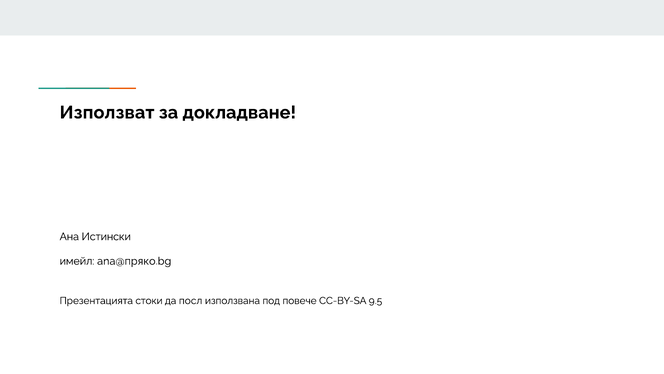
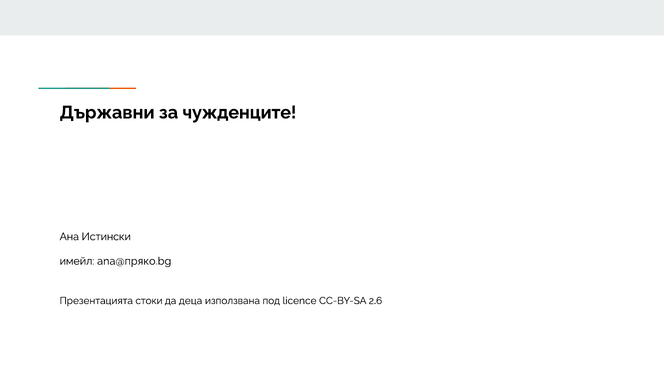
Използват: Използват -> Държавни
докладване: докладване -> чужденците
посл: посл -> деца
повече: повече -> licence
9.5: 9.5 -> 2.6
